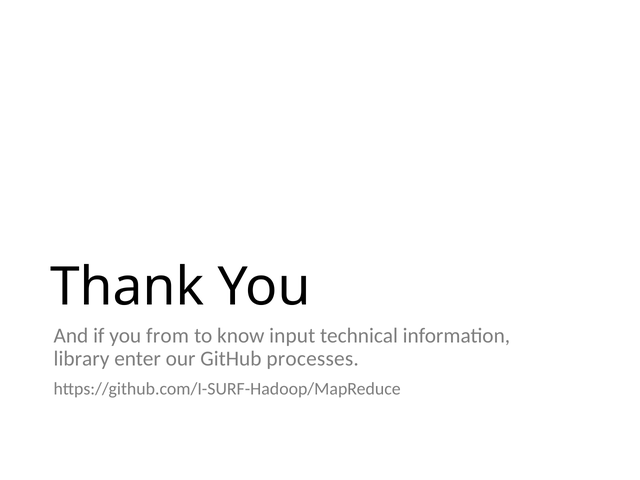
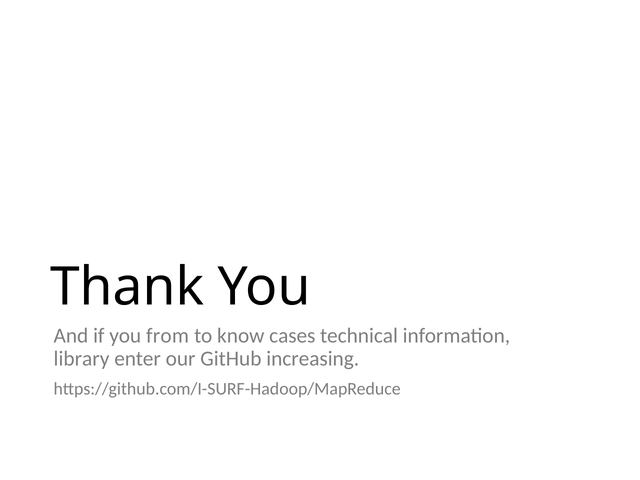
input: input -> cases
processes: processes -> increasing
